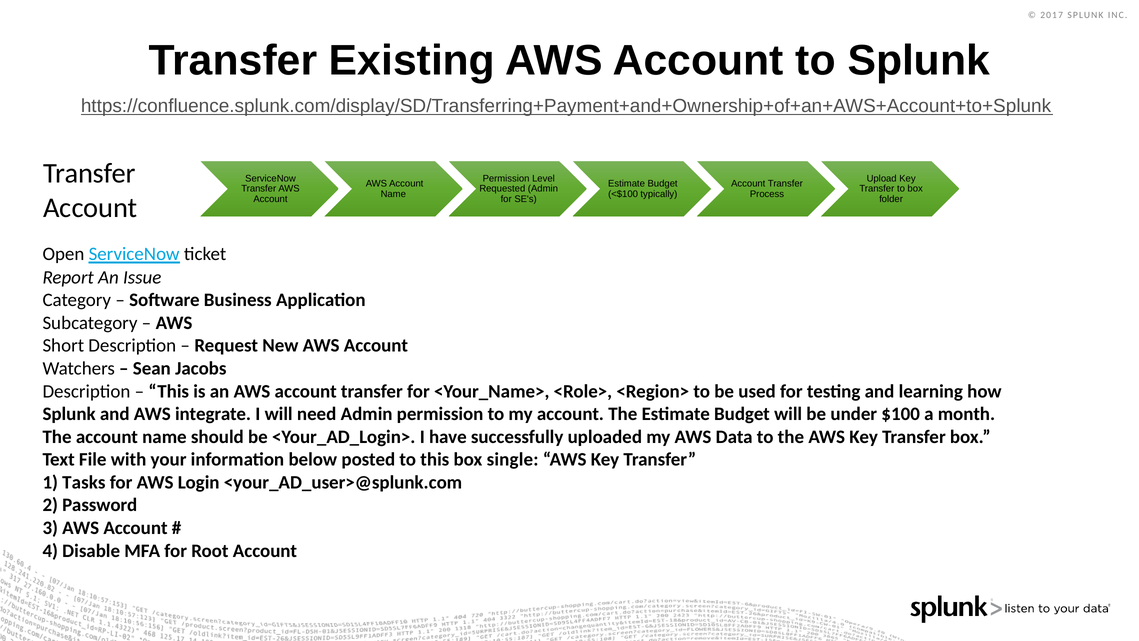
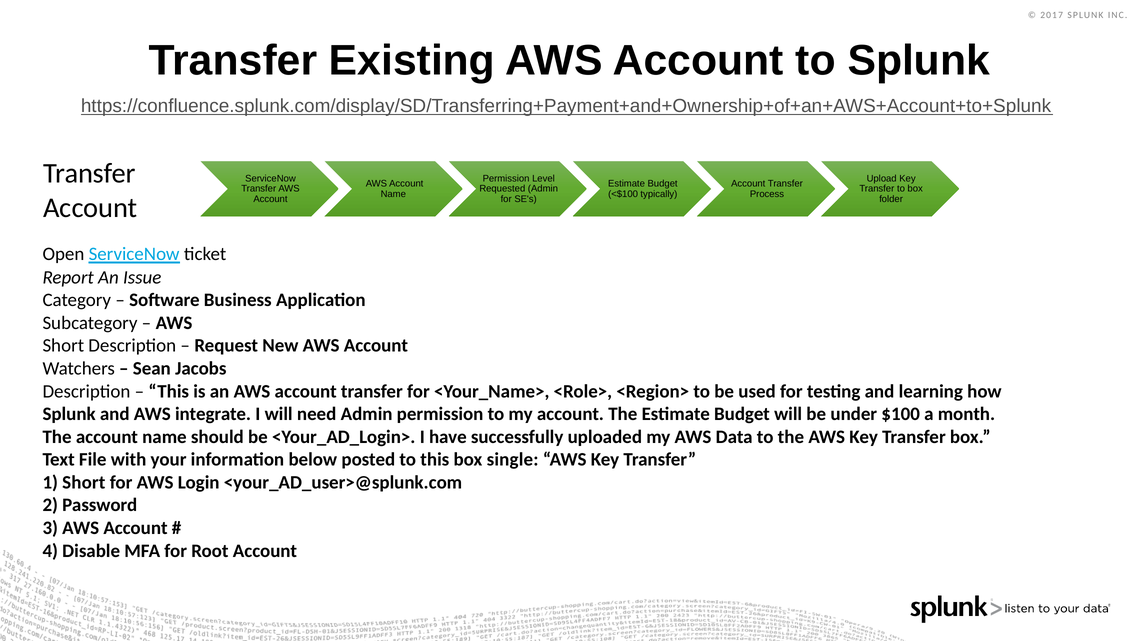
1 Tasks: Tasks -> Short
